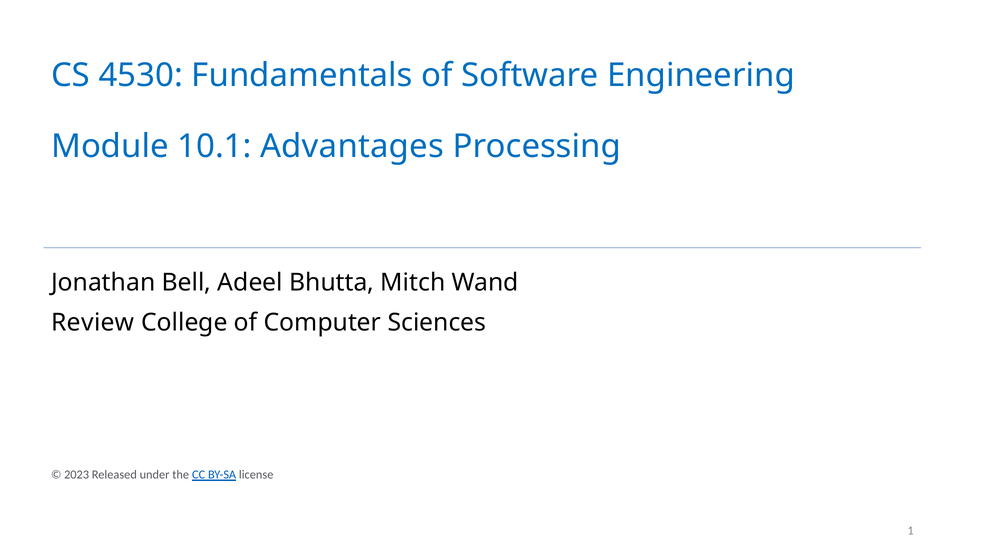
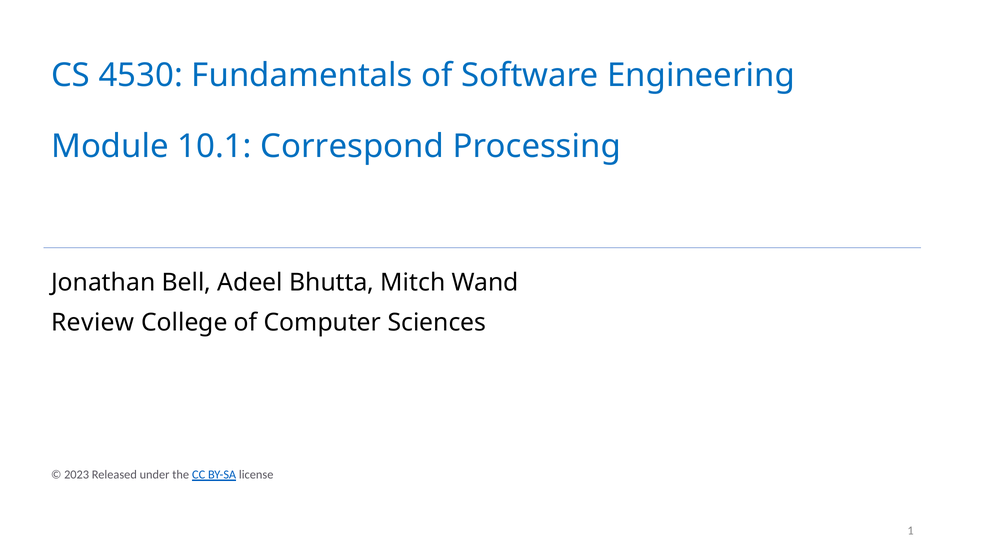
Advantages: Advantages -> Correspond
